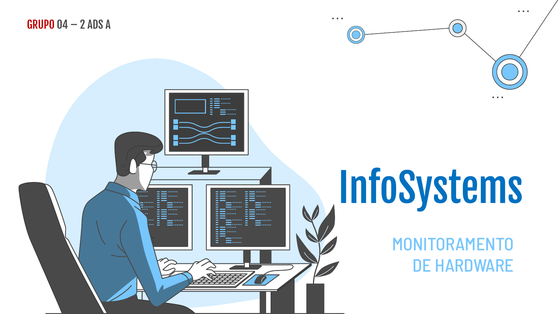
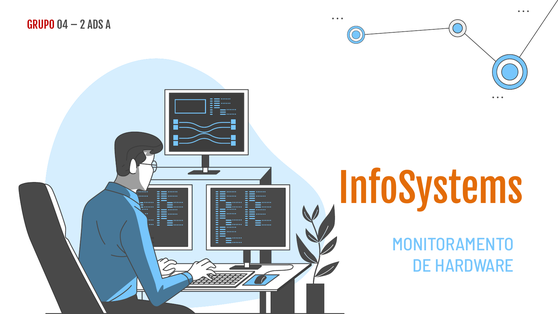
InfoSystems colour: blue -> orange
